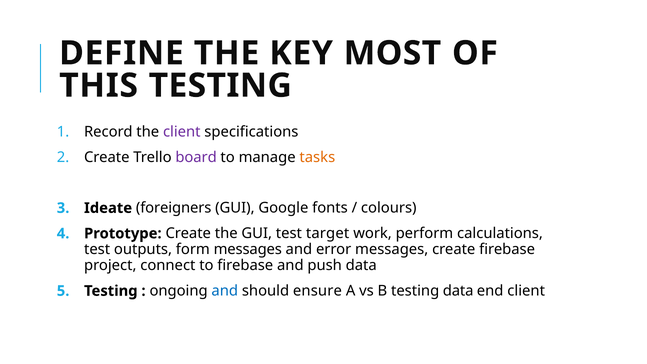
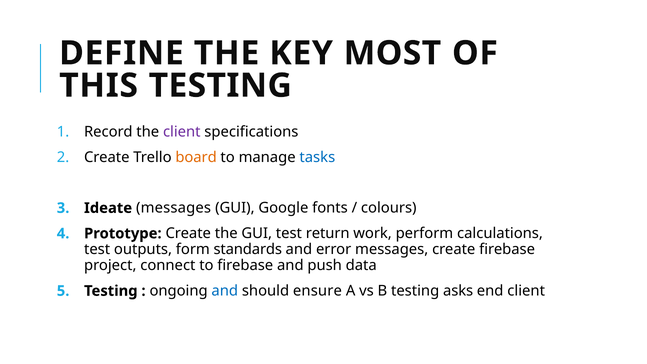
board colour: purple -> orange
tasks colour: orange -> blue
Ideate foreigners: foreigners -> messages
target: target -> return
form messages: messages -> standards
testing data: data -> asks
